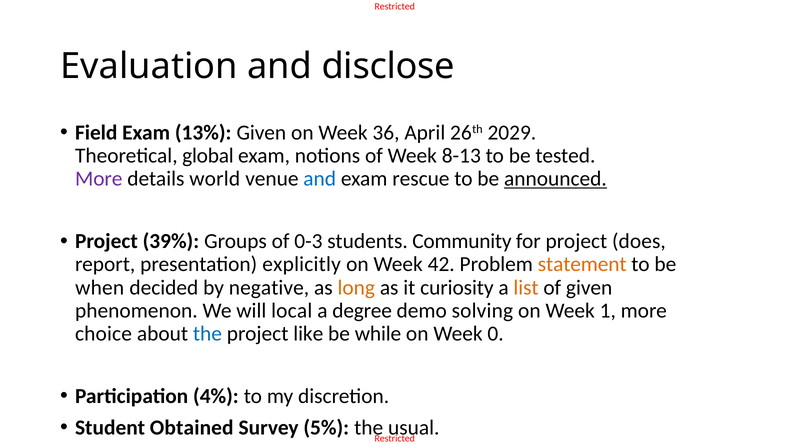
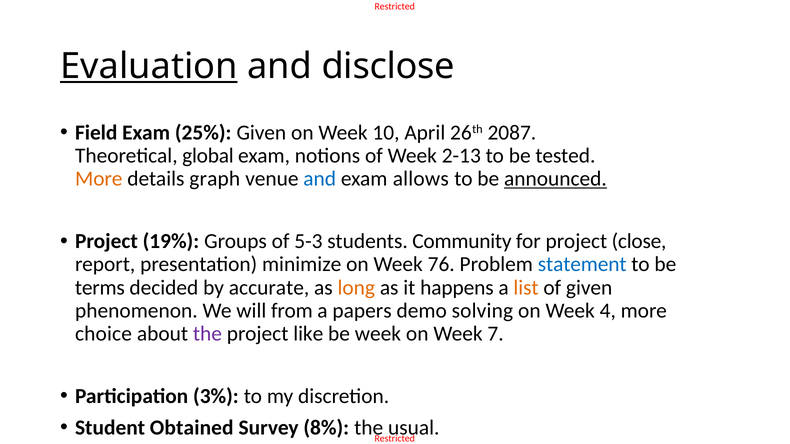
Evaluation underline: none -> present
13%: 13% -> 25%
36: 36 -> 10
2029: 2029 -> 2087
8-13: 8-13 -> 2-13
More at (99, 179) colour: purple -> orange
world: world -> graph
rescue: rescue -> allows
39%: 39% -> 19%
0-3: 0-3 -> 5-3
does: does -> close
explicitly: explicitly -> minimize
42: 42 -> 76
statement colour: orange -> blue
when: when -> terms
negative: negative -> accurate
curiosity: curiosity -> happens
local: local -> from
degree: degree -> papers
1: 1 -> 4
the at (207, 334) colour: blue -> purple
be while: while -> week
0: 0 -> 7
4%: 4% -> 3%
5%: 5% -> 8%
